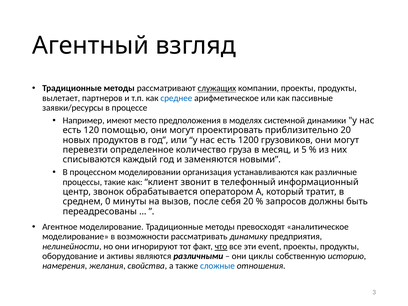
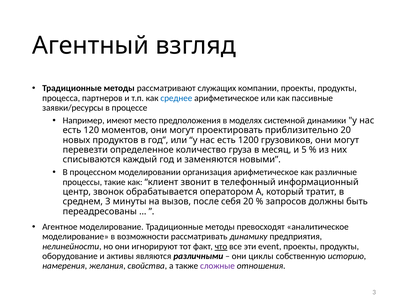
служащих underline: present -> none
вылетает: вылетает -> процесса
помощью: помощью -> моментов
организация устанавливаются: устанавливаются -> арифметическое
среднем 0: 0 -> 3
сложные colour: blue -> purple
